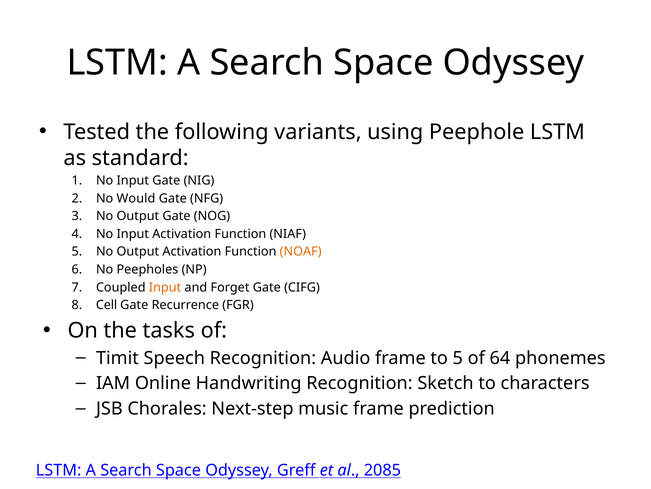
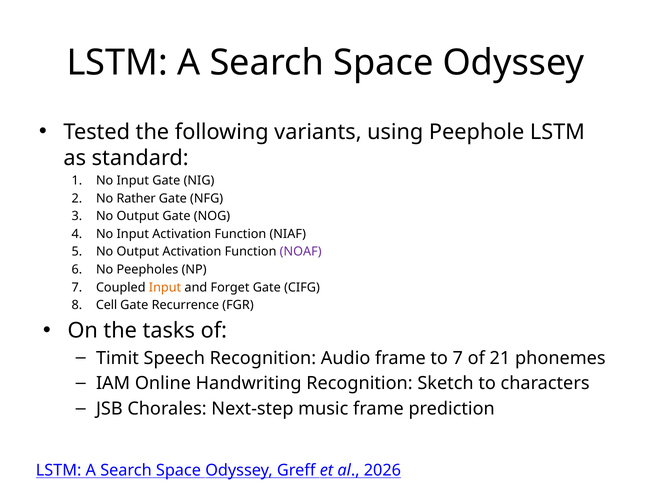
Would: Would -> Rather
NOAF colour: orange -> purple
to 5: 5 -> 7
64: 64 -> 21
2085: 2085 -> 2026
